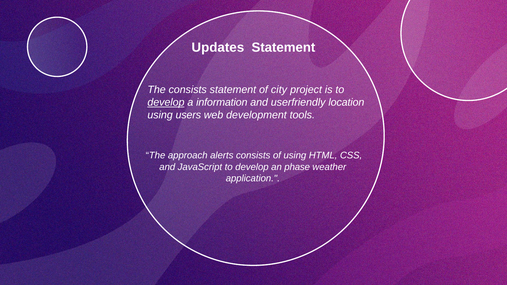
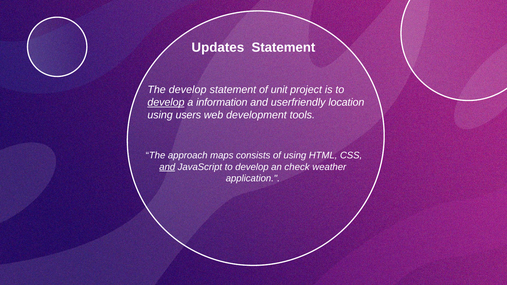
The consists: consists -> develop
city: city -> unit
alerts: alerts -> maps
and at (167, 167) underline: none -> present
phase: phase -> check
